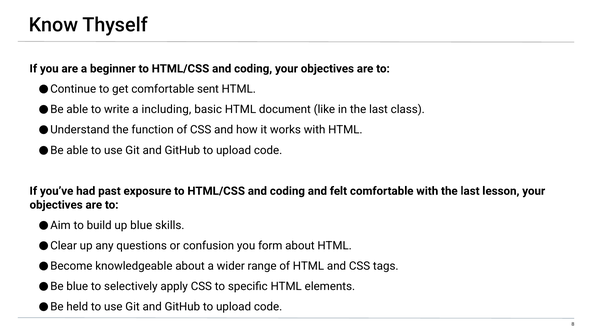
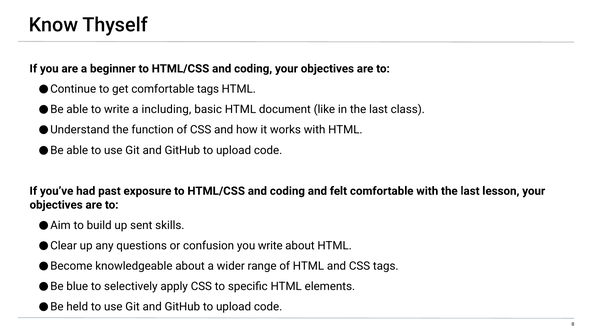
comfortable sent: sent -> tags
up blue: blue -> sent
you form: form -> write
